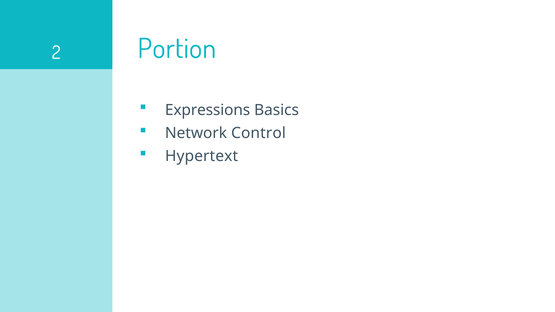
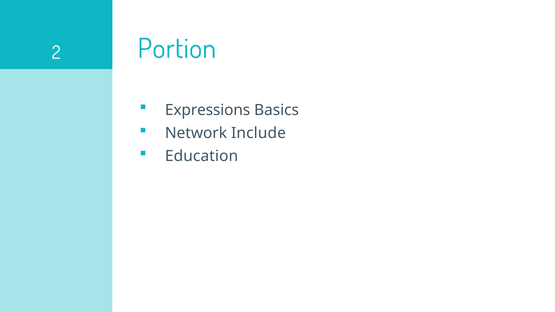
Control: Control -> Include
Hypertext: Hypertext -> Education
